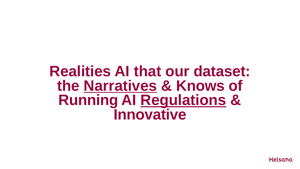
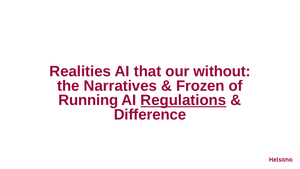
dataset: dataset -> without
Narratives underline: present -> none
Knows: Knows -> Frozen
Innovative: Innovative -> Difference
